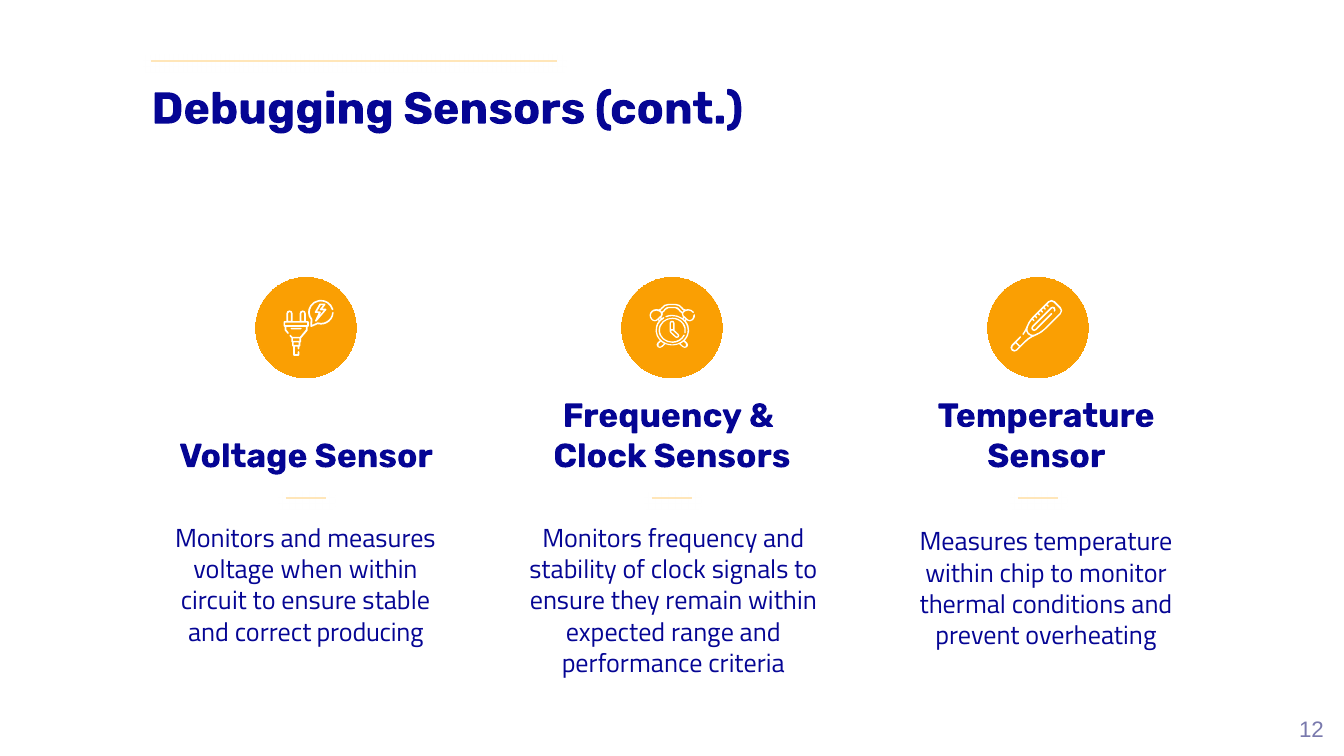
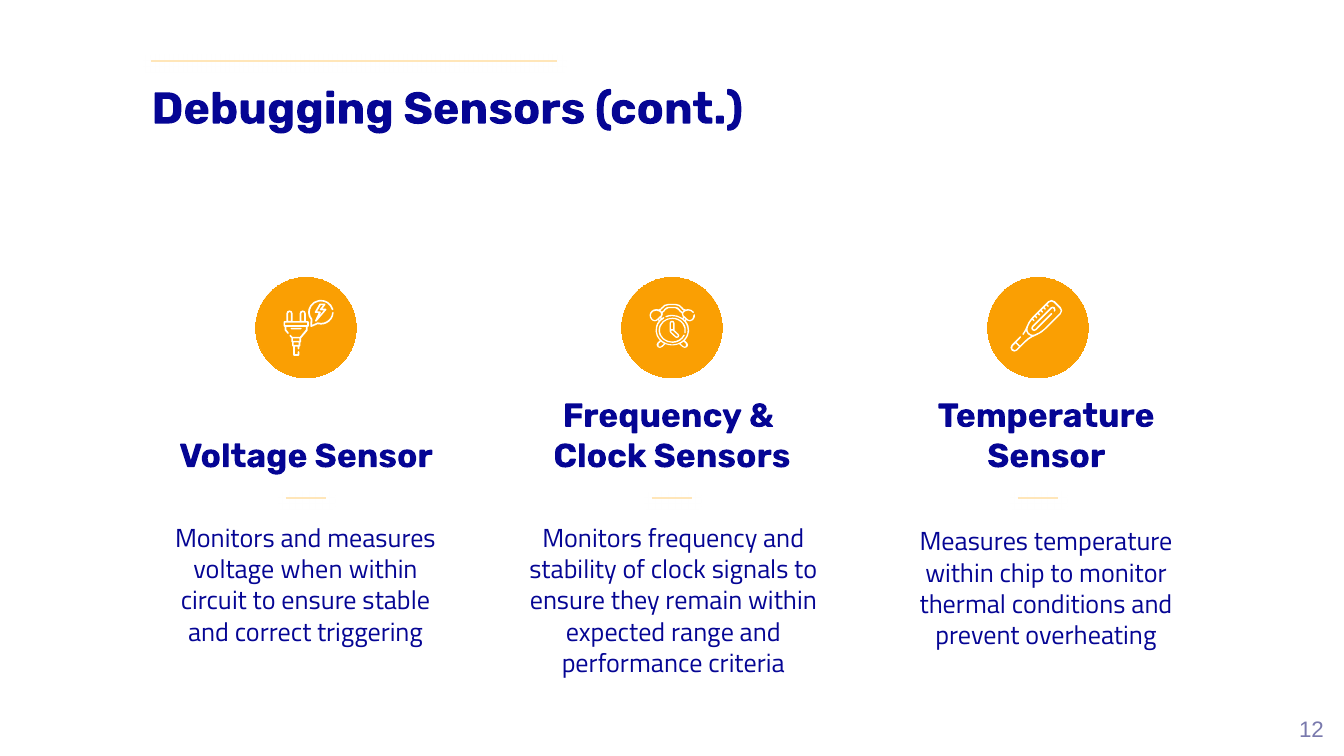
producing: producing -> triggering
